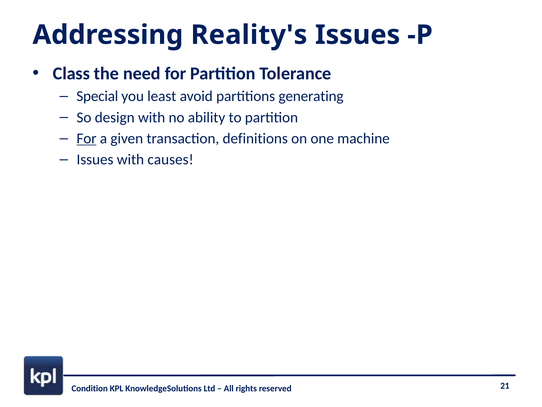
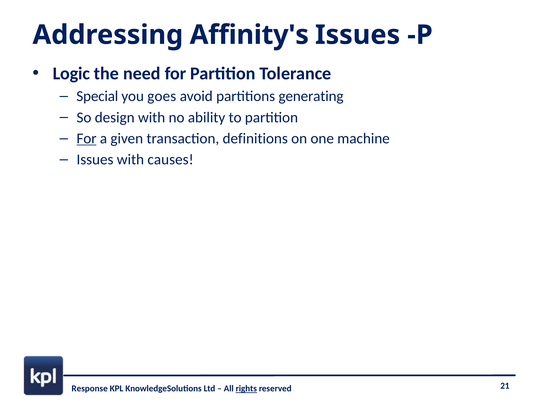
Reality's: Reality's -> Affinity's
Class: Class -> Logic
least: least -> goes
Condition: Condition -> Response
rights underline: none -> present
